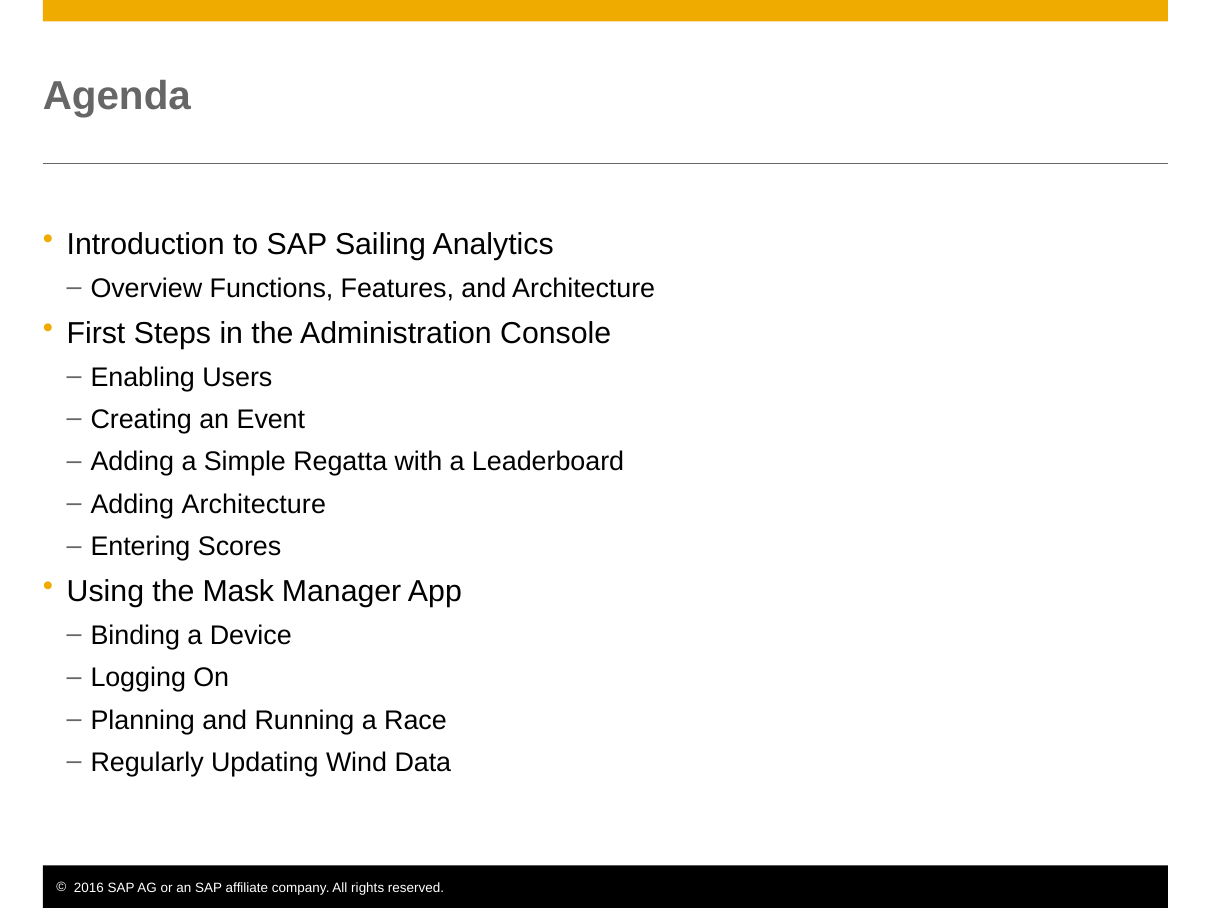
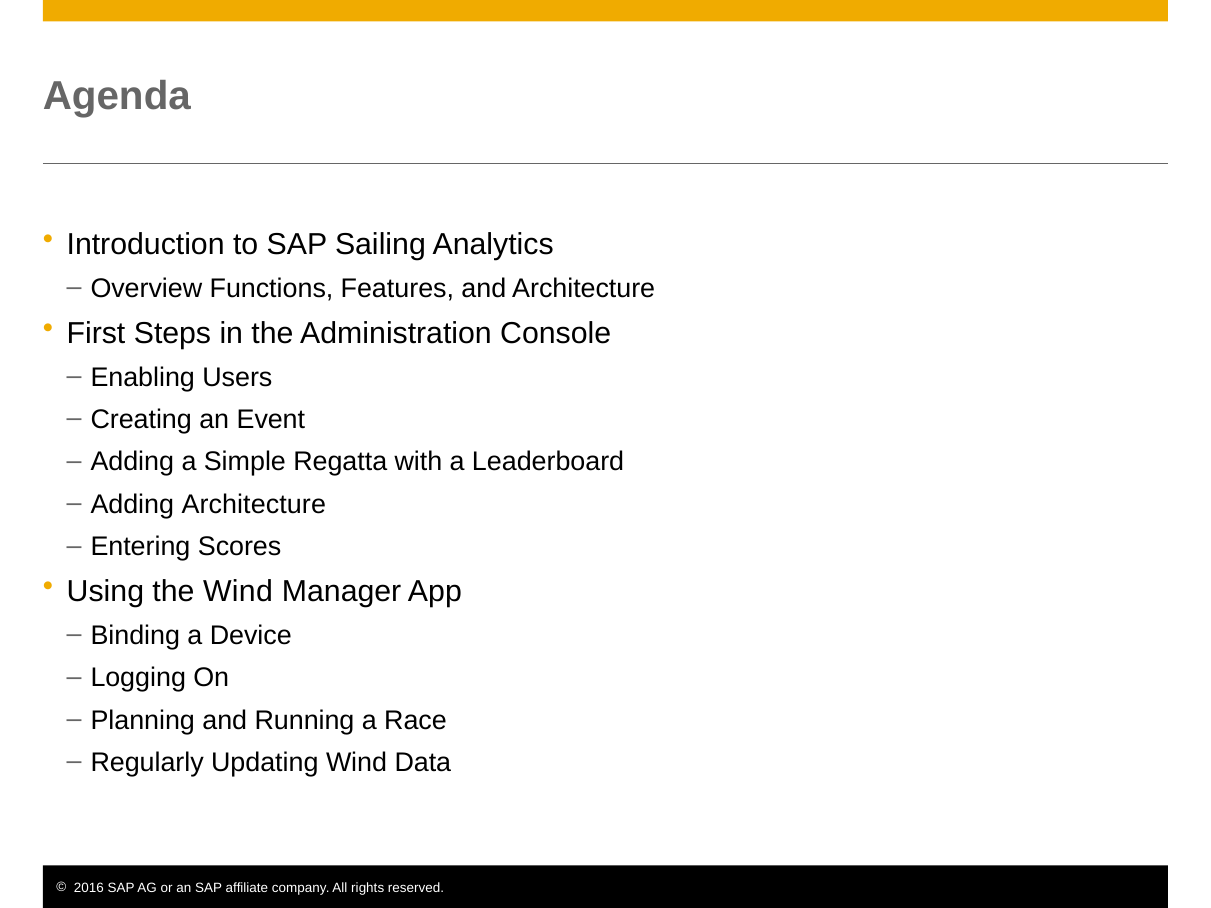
the Mask: Mask -> Wind
